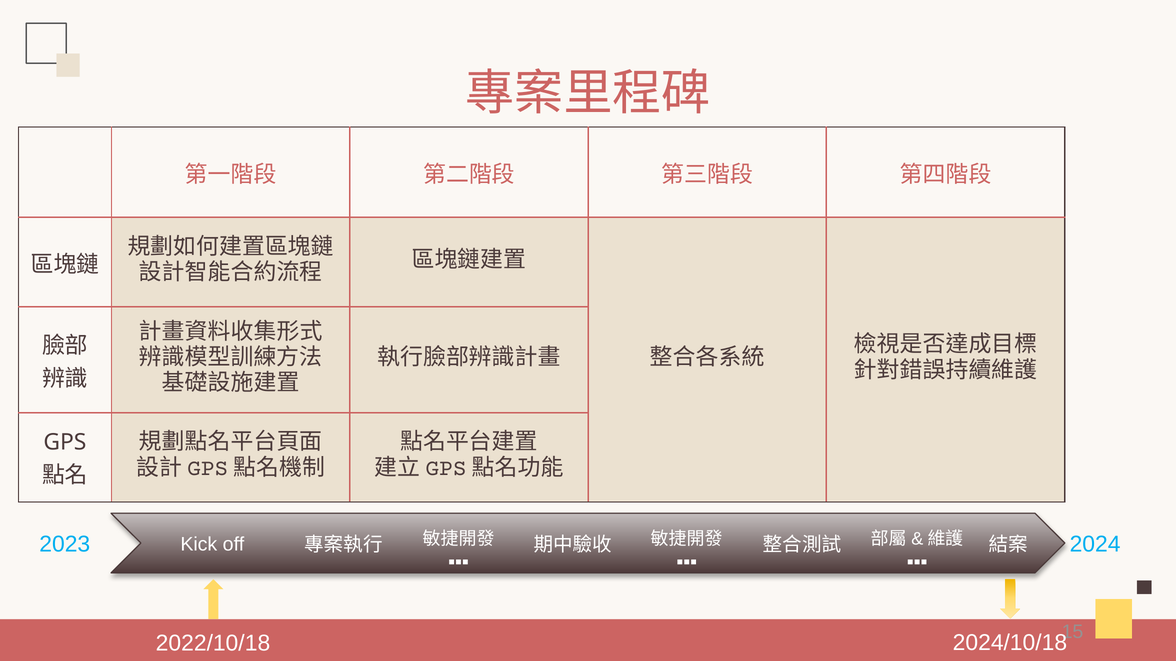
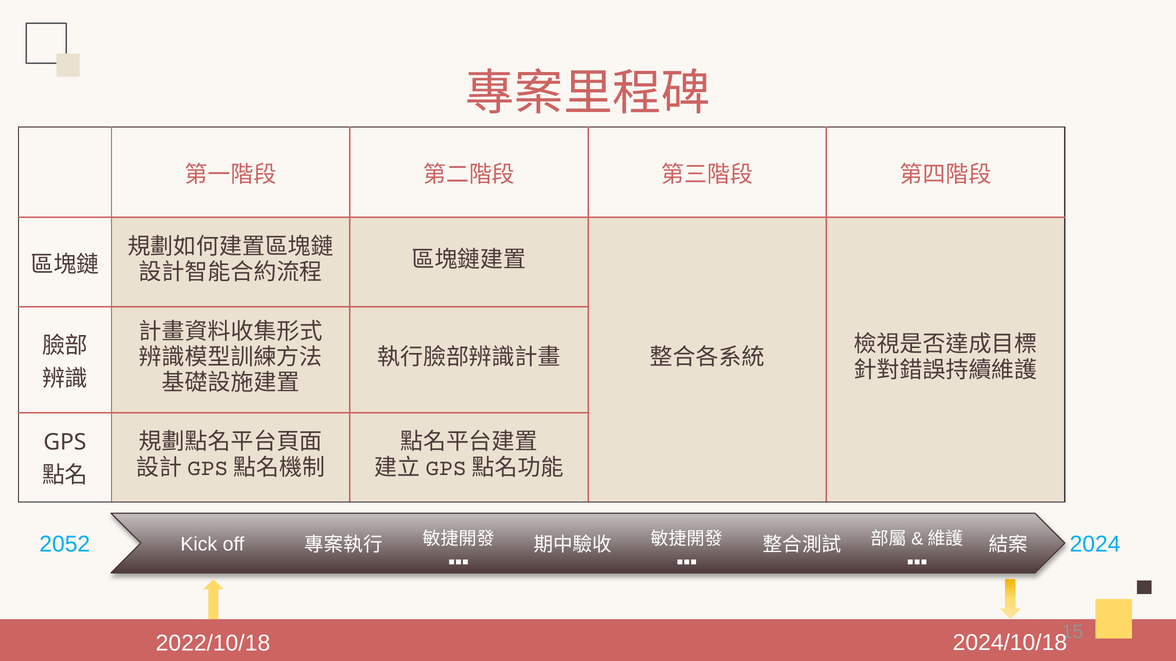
2023: 2023 -> 2052
